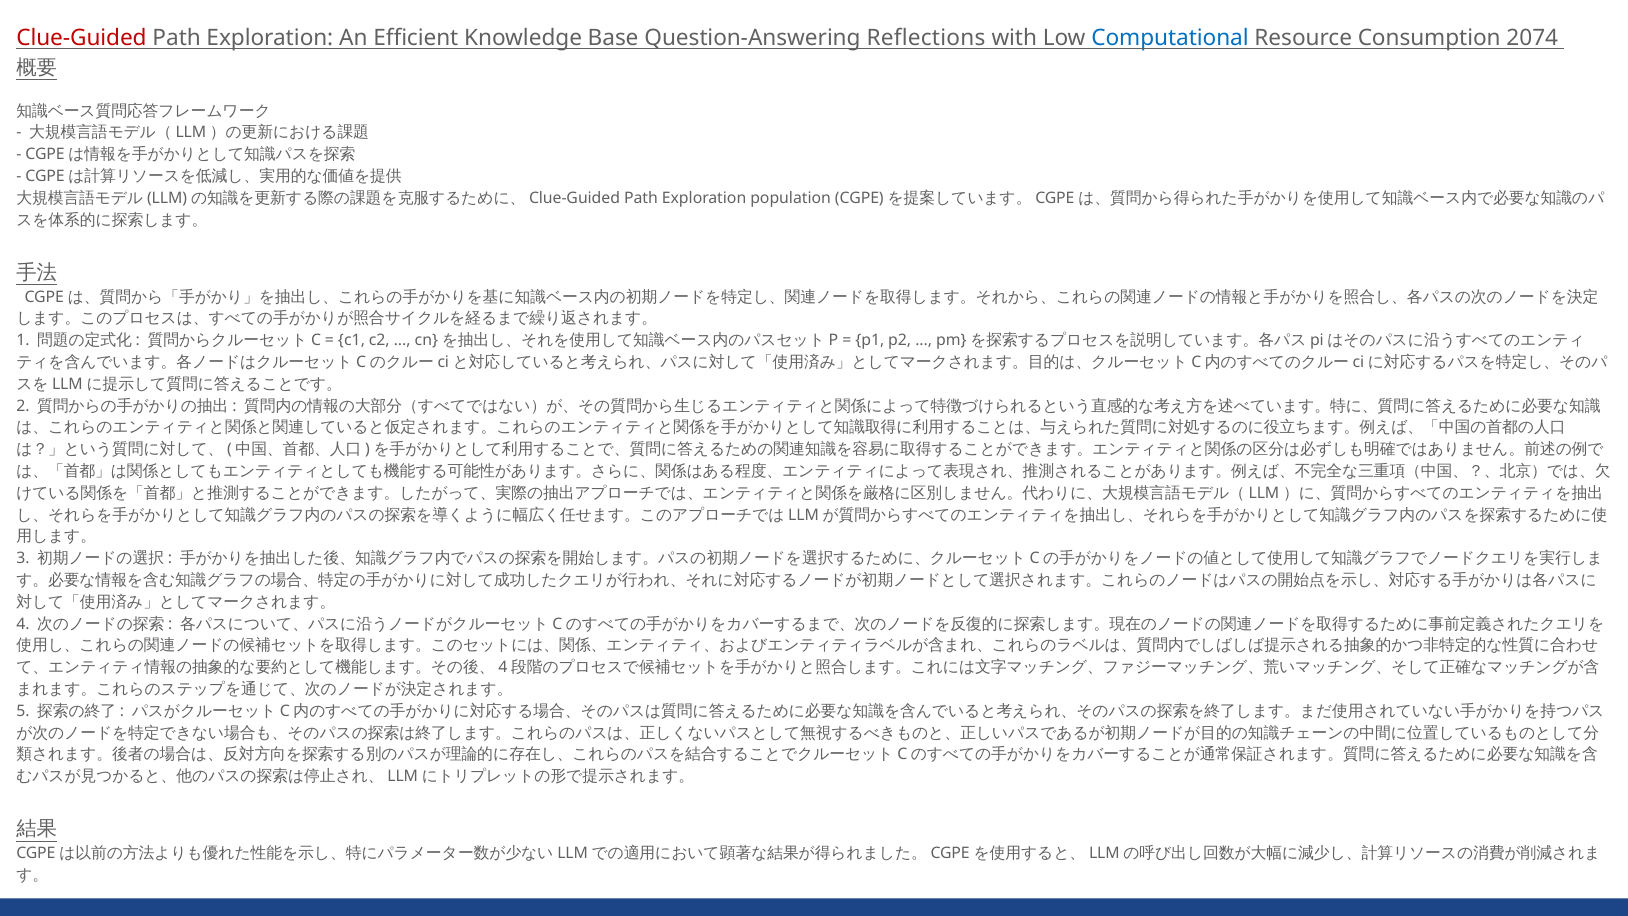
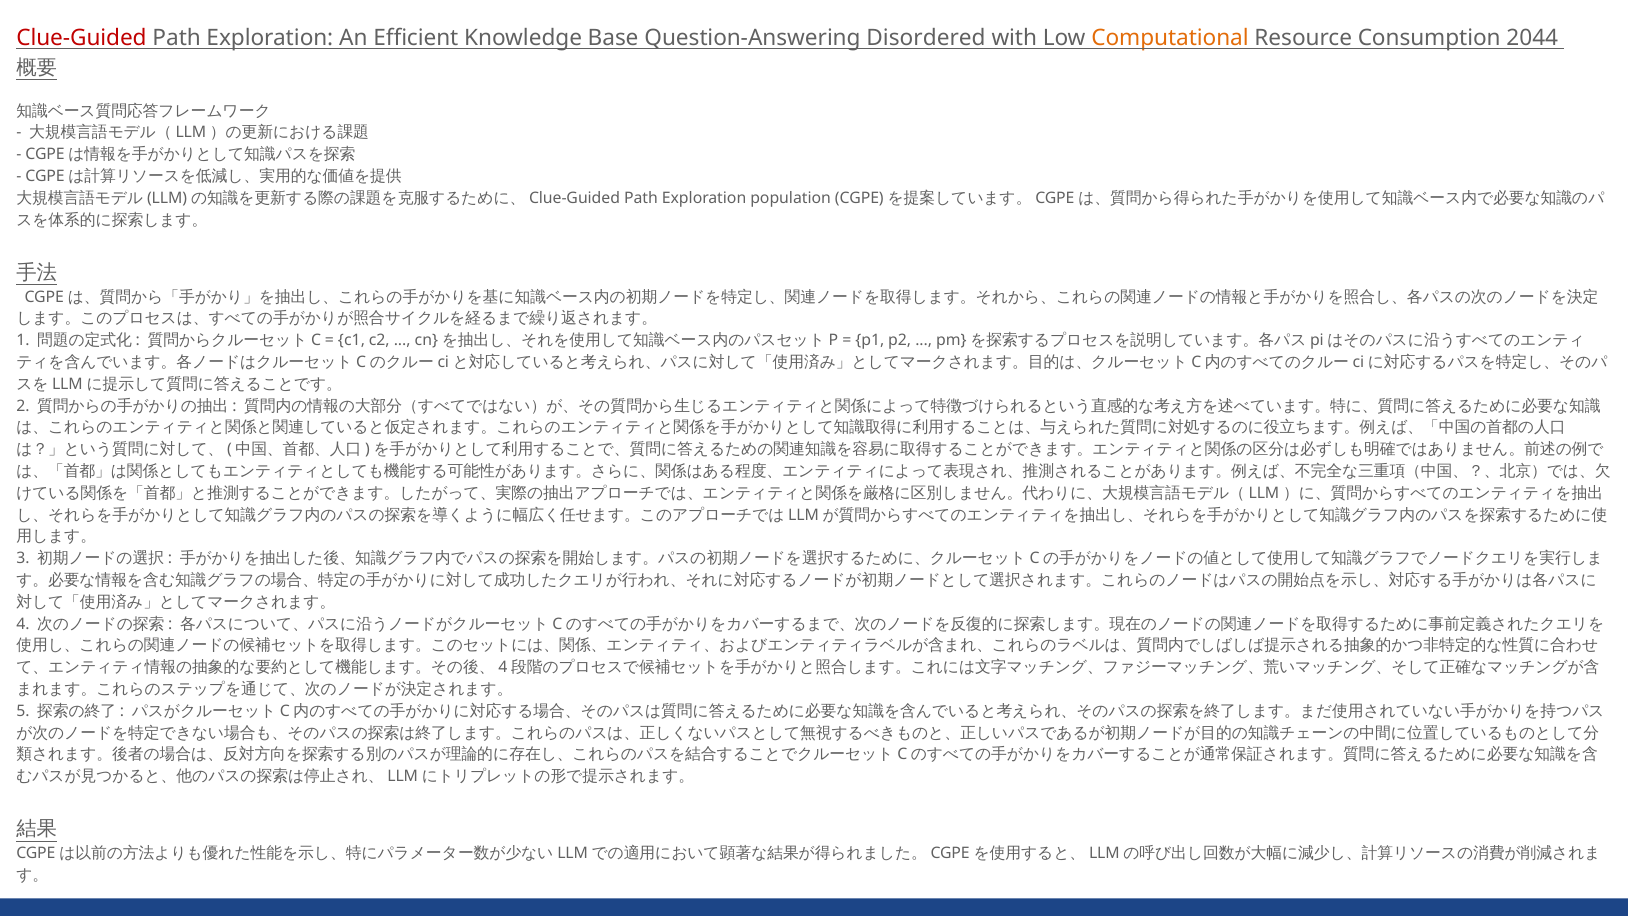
Reflections: Reflections -> Disordered
Computational colour: blue -> orange
2074: 2074 -> 2044
